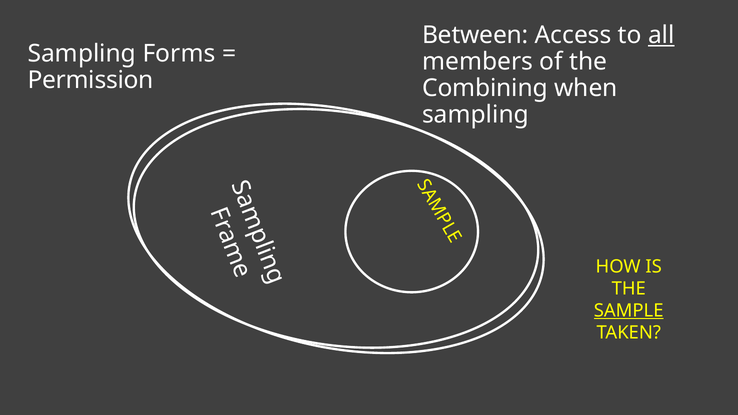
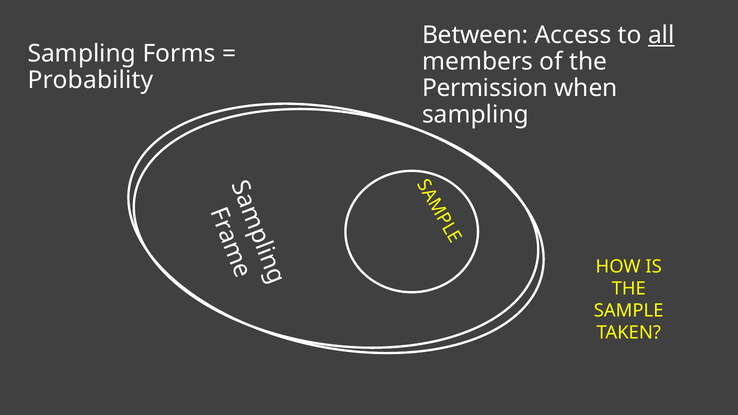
Permission: Permission -> Probability
Combining: Combining -> Permission
SAMPLE underline: present -> none
